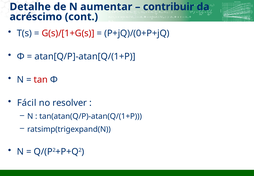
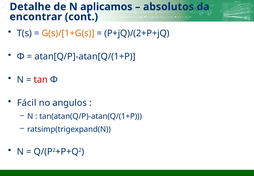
aumentar: aumentar -> aplicamos
contribuir: contribuir -> absolutos
acréscimo: acréscimo -> encontrar
G(s)/[1+G(s colour: red -> orange
P+jQ)/(0+P+jQ: P+jQ)/(0+P+jQ -> P+jQ)/(2+P+jQ
resolver: resolver -> angulos
